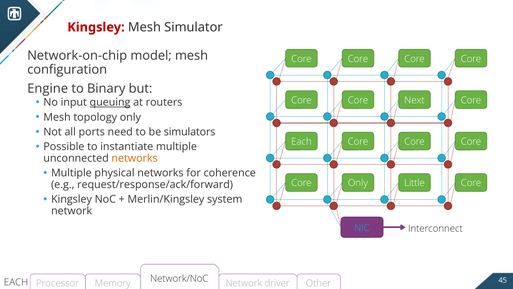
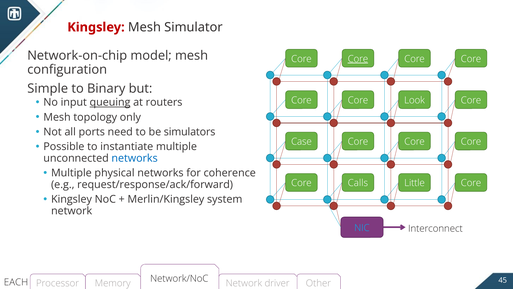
Core at (358, 59) underline: none -> present
Engine: Engine -> Simple
Next: Next -> Look
Each at (301, 141): Each -> Case
networks at (135, 158) colour: orange -> blue
Only at (358, 183): Only -> Calls
